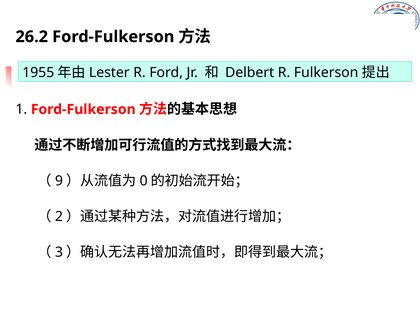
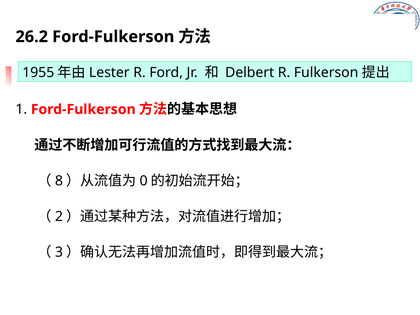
9: 9 -> 8
